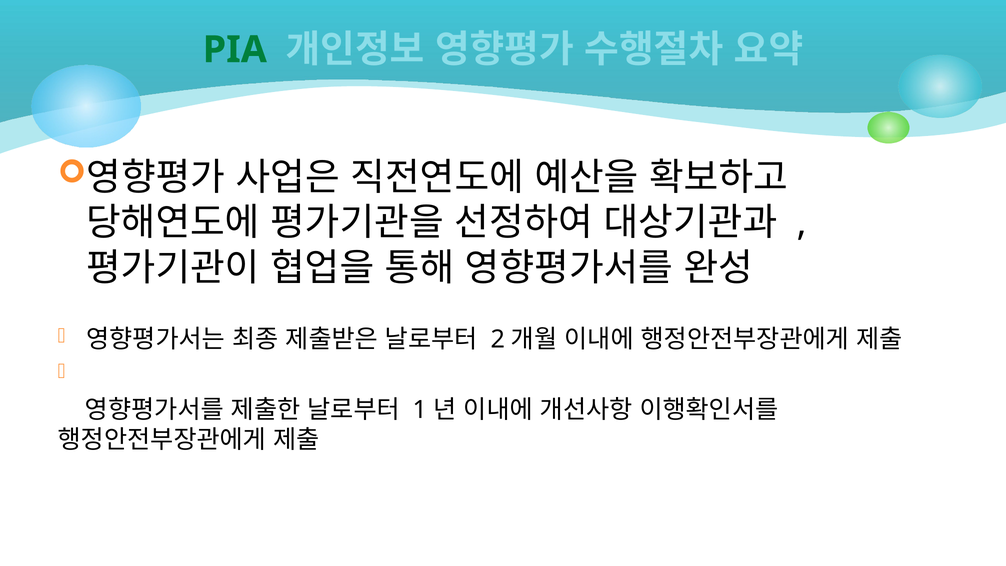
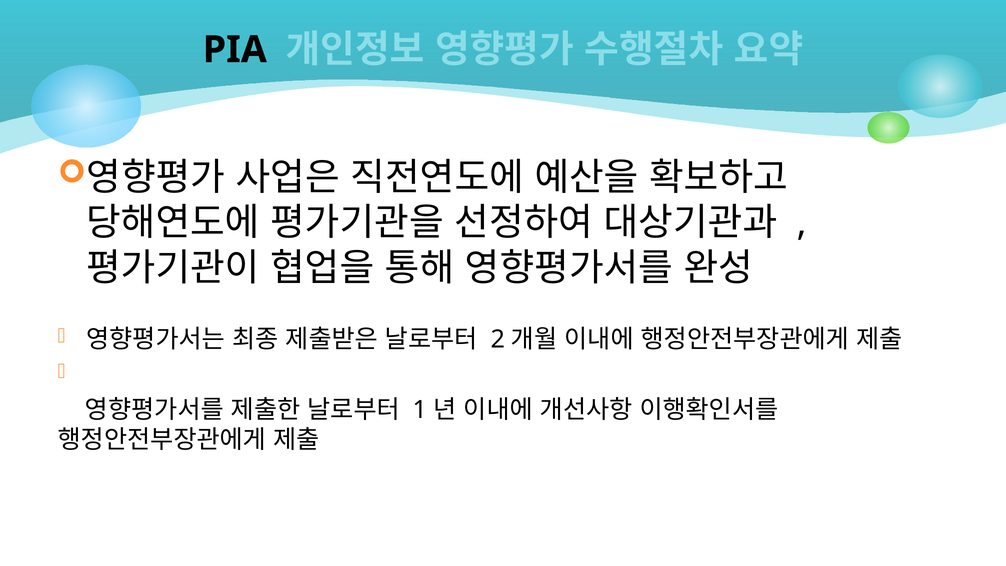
PIA colour: green -> black
